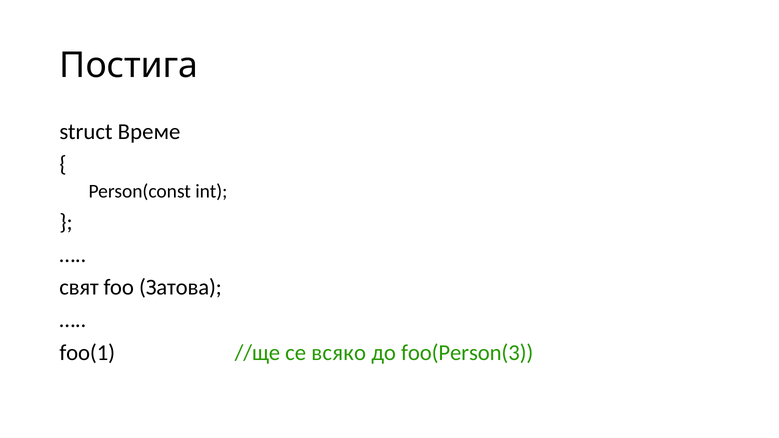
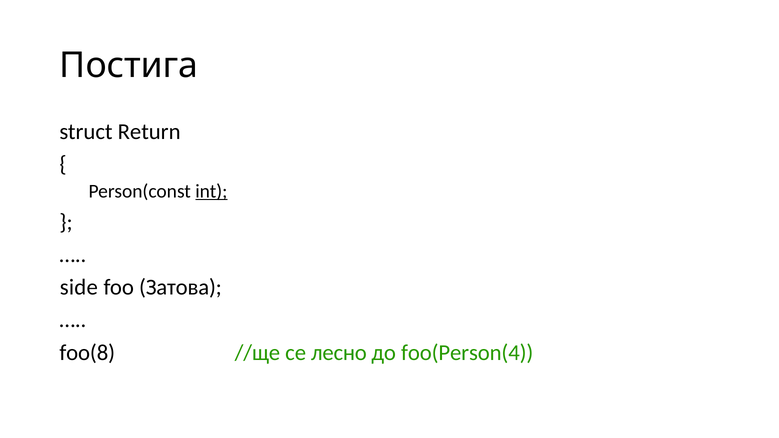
Време: Време -> Return
int underline: none -> present
свят: свят -> side
foo(1: foo(1 -> foo(8
всяко: всяко -> лесно
foo(Person(3: foo(Person(3 -> foo(Person(4
